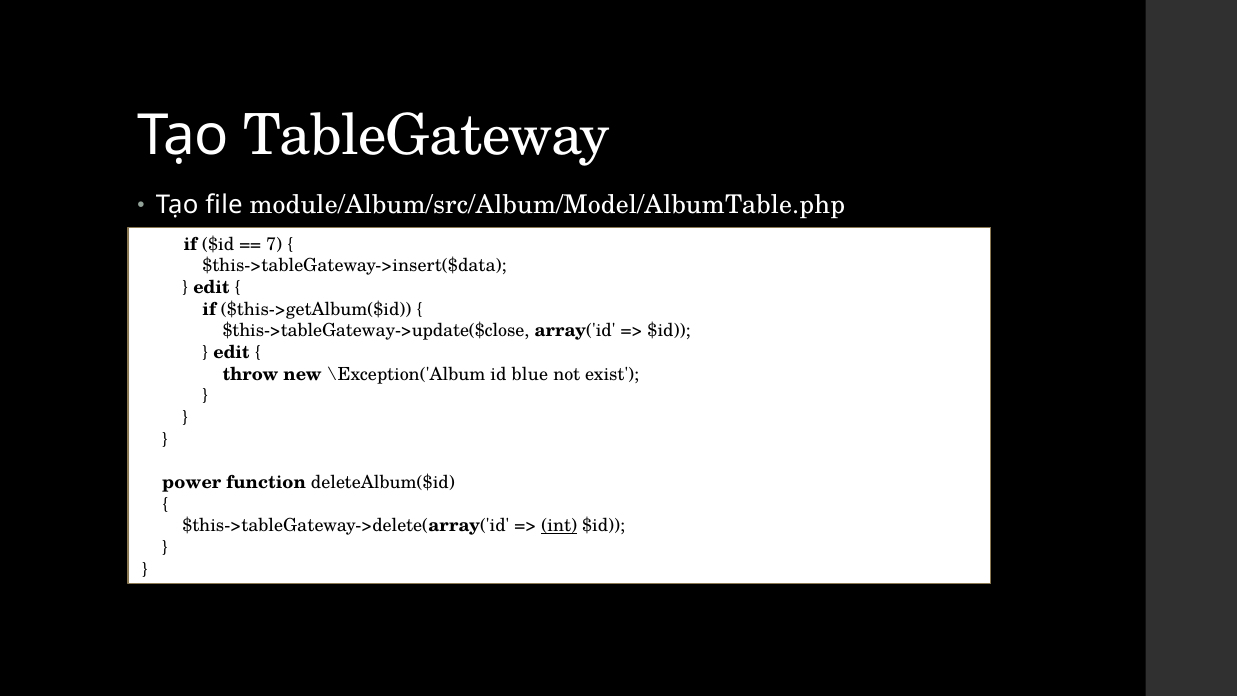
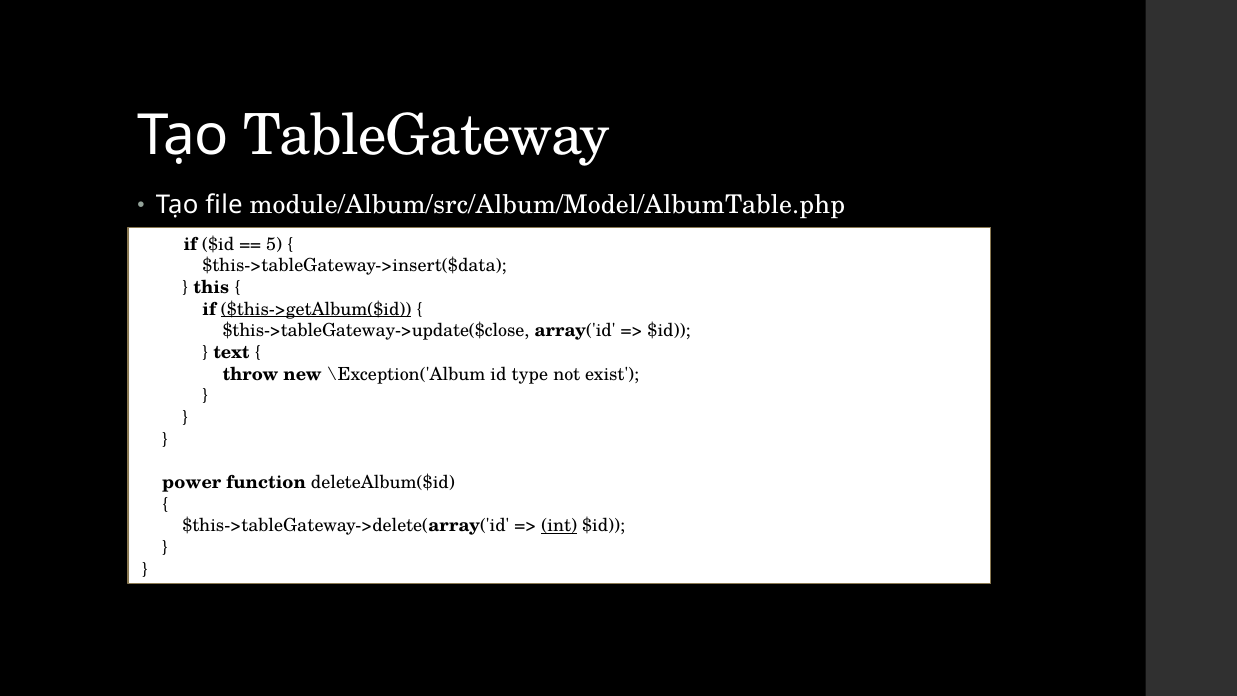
7: 7 -> 5
edit at (211, 287): edit -> this
$this->getAlbum($id underline: none -> present
edit at (231, 352): edit -> text
blue: blue -> type
